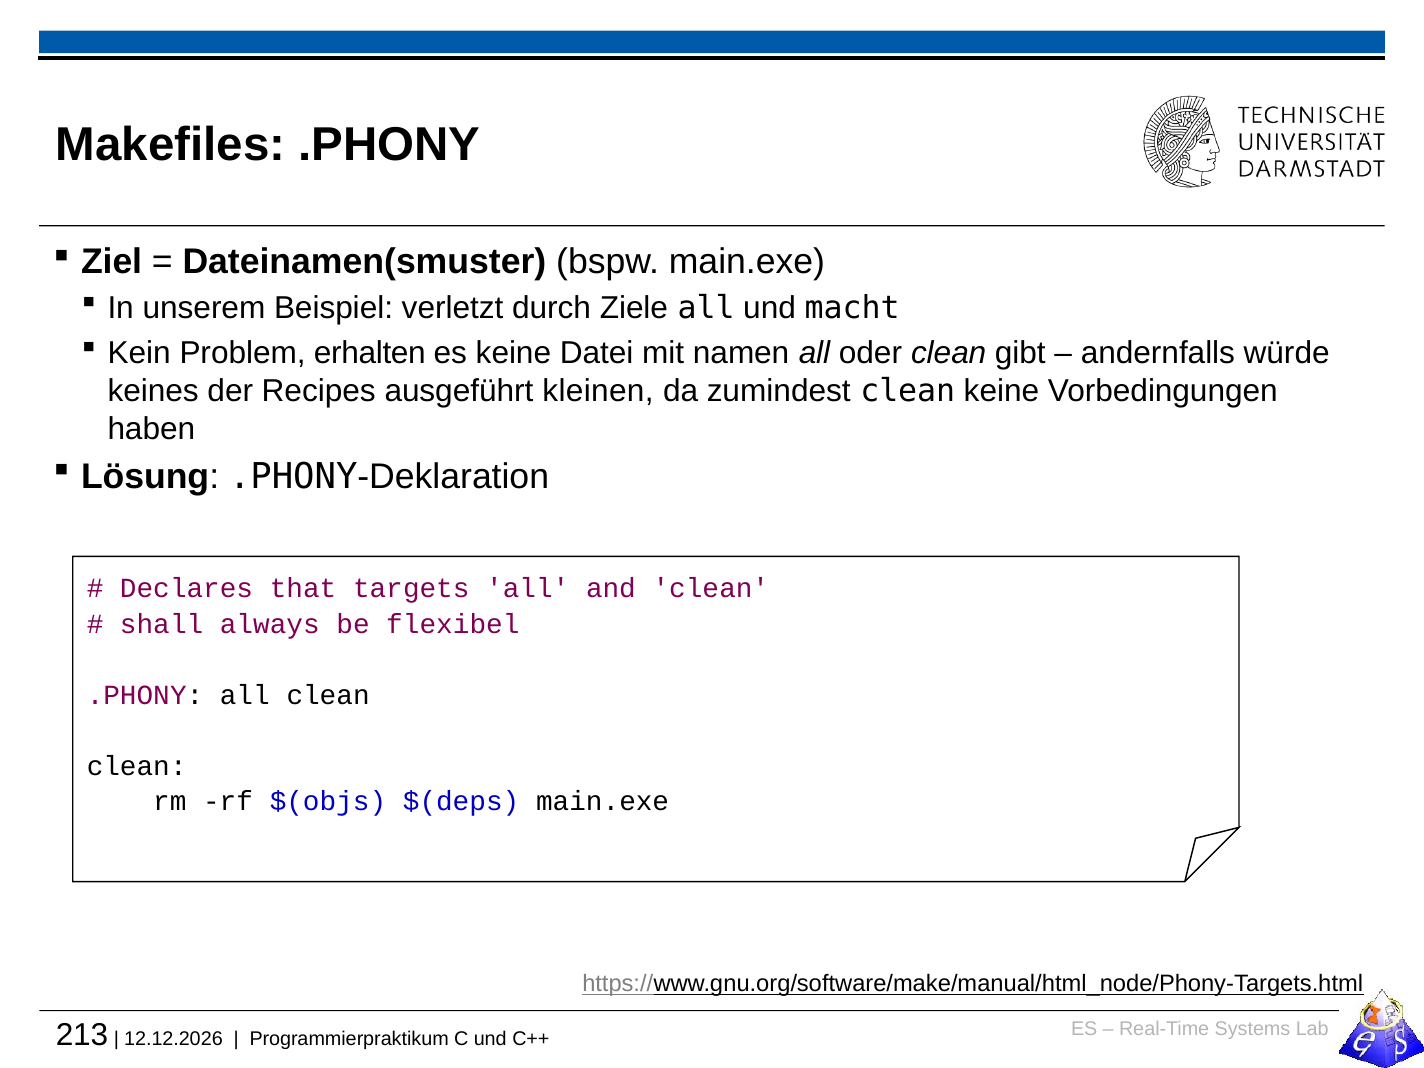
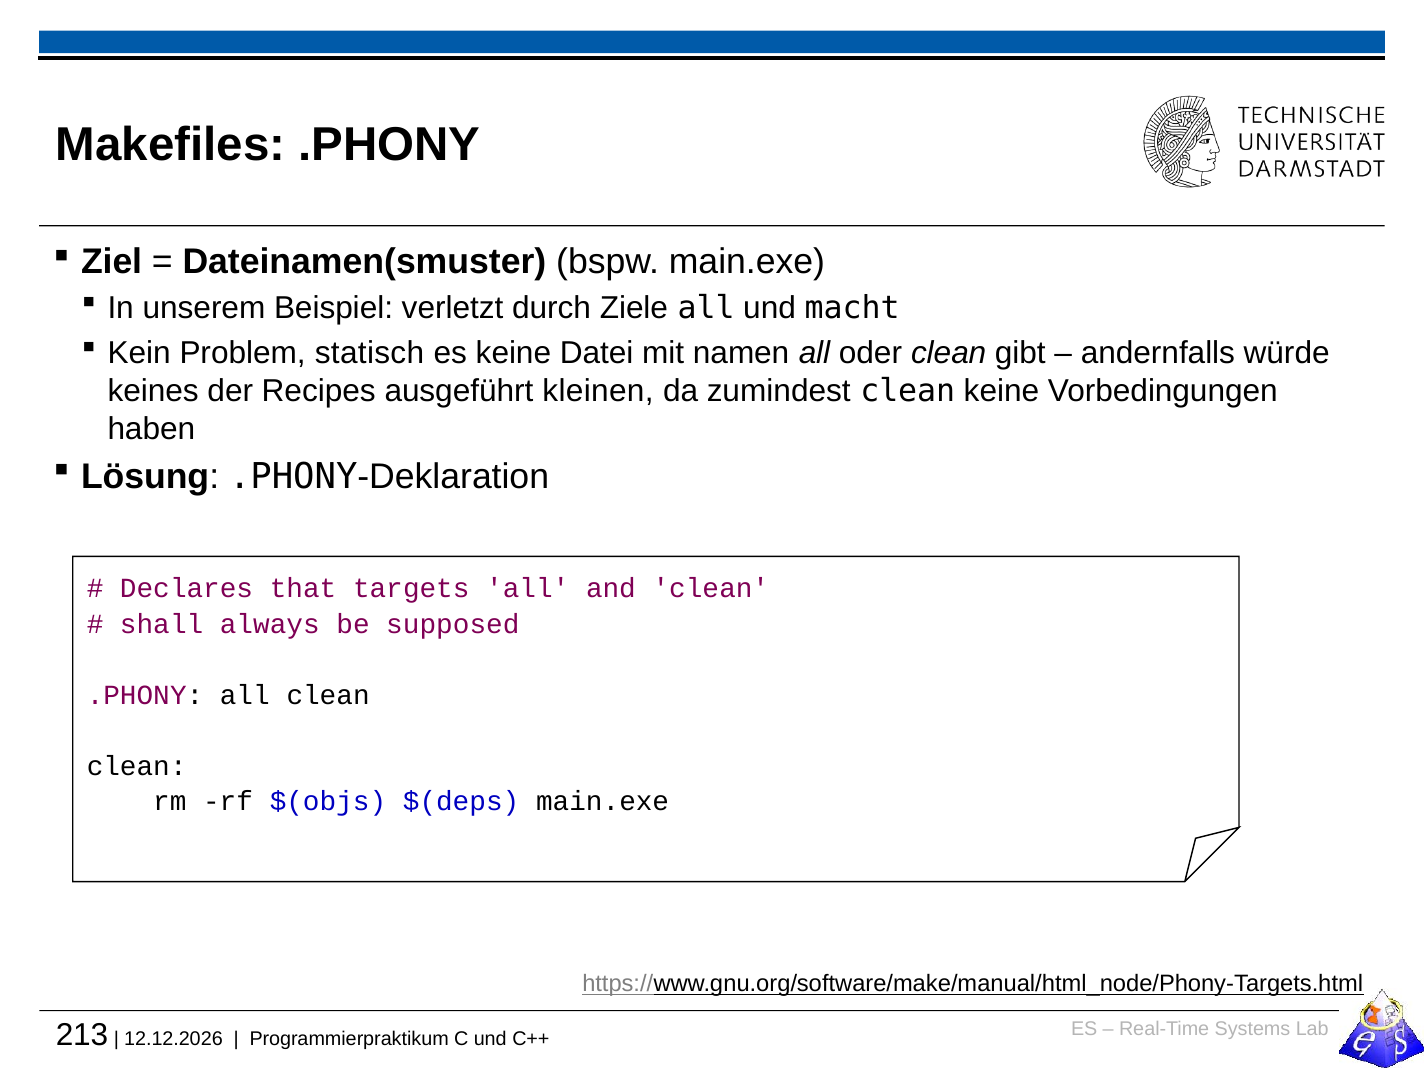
erhalten: erhalten -> statisch
flexibel: flexibel -> supposed
